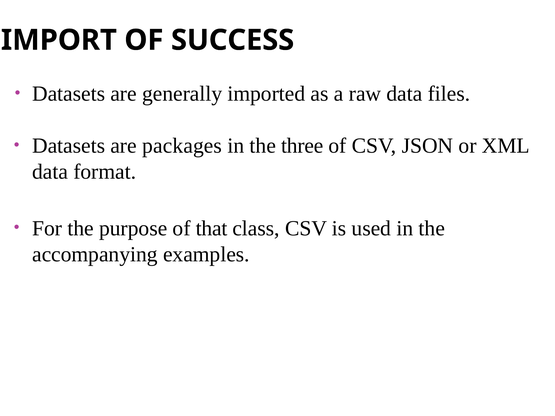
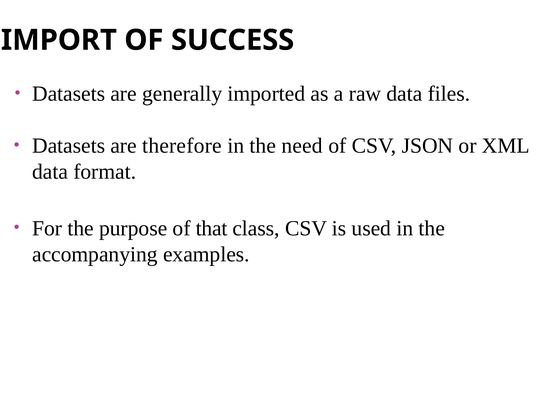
packages: packages -> therefore
three: three -> need
